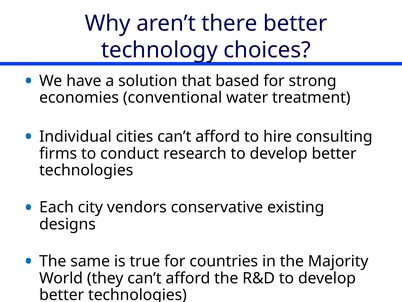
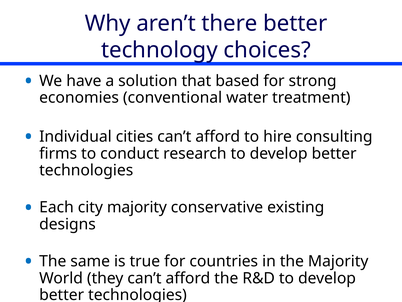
city vendors: vendors -> majority
